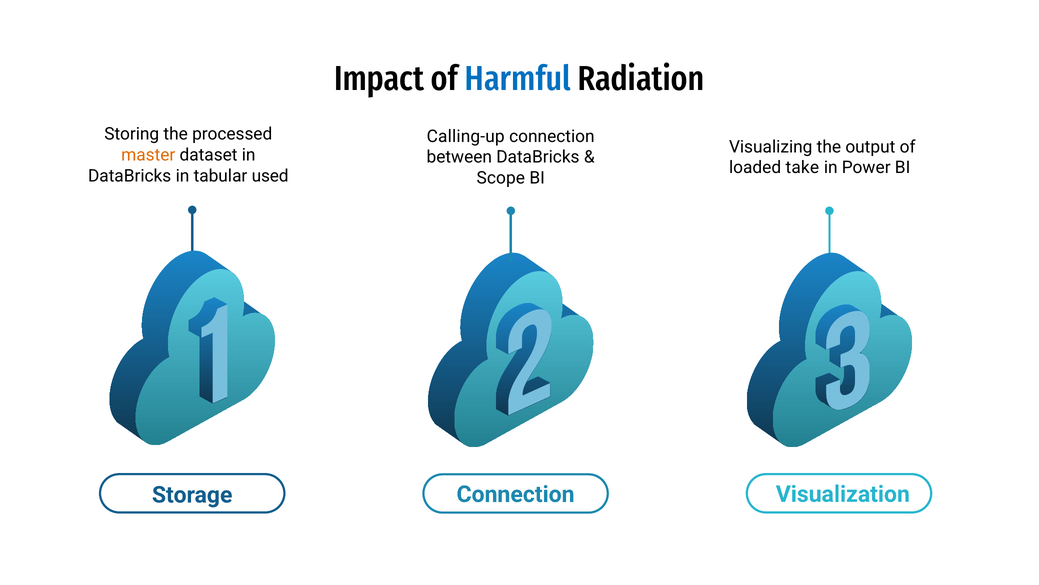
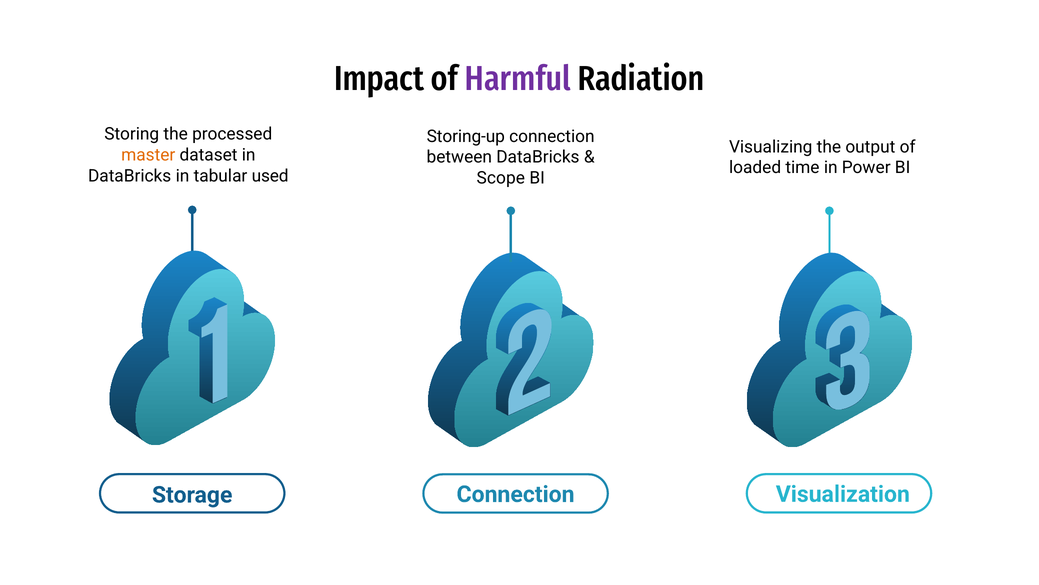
Harmful colour: blue -> purple
Calling-up: Calling-up -> Storing-up
take: take -> time
